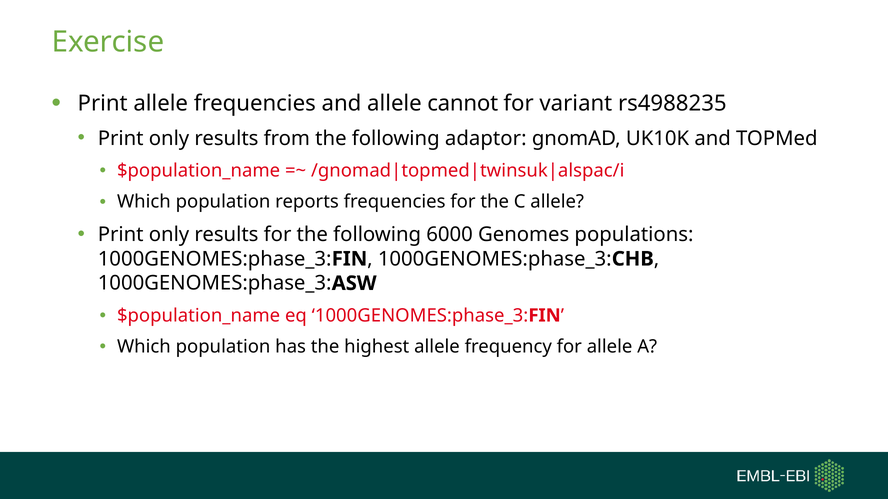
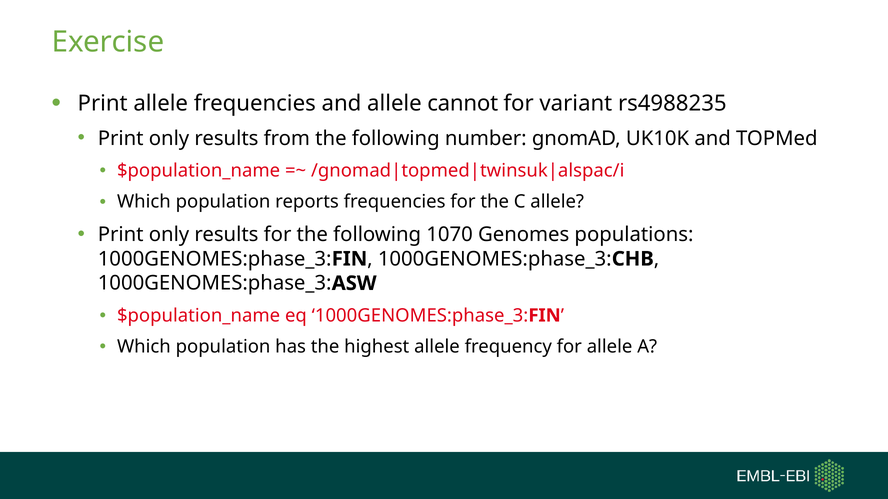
adaptor: adaptor -> number
6000: 6000 -> 1070
